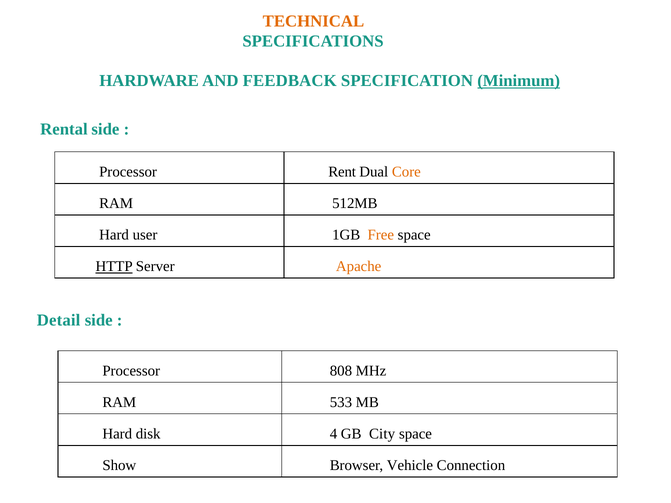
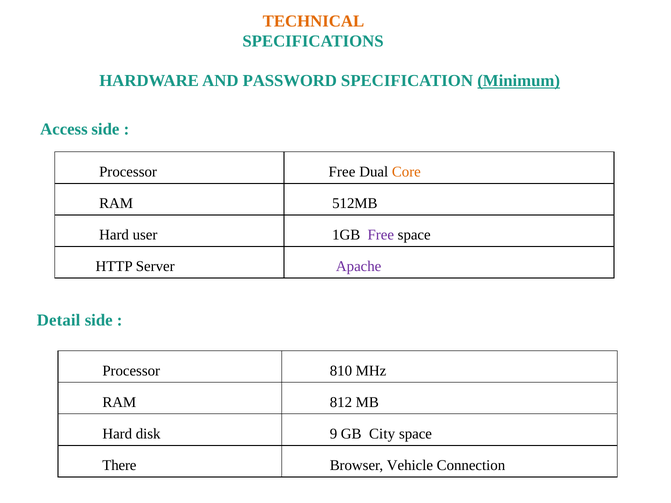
FEEDBACK: FEEDBACK -> PASSWORD
Rental: Rental -> Access
Processor Rent: Rent -> Free
Free at (381, 235) colour: orange -> purple
HTTP underline: present -> none
Apache colour: orange -> purple
808: 808 -> 810
533: 533 -> 812
4: 4 -> 9
Show: Show -> There
